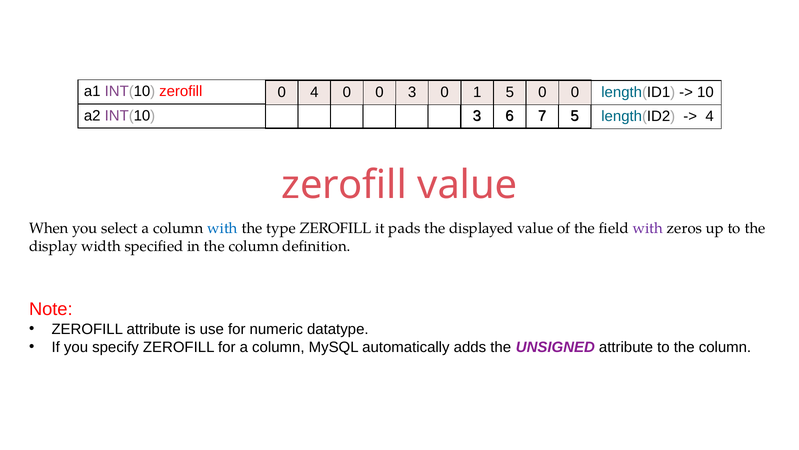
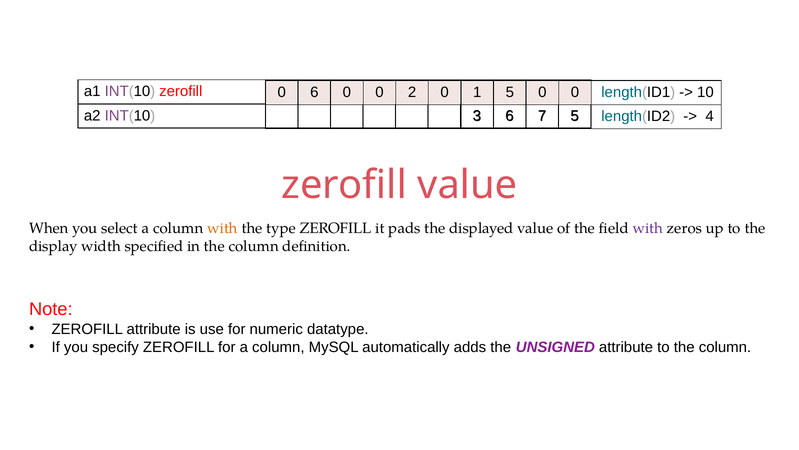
0 4: 4 -> 6
0 3: 3 -> 2
with at (222, 228) colour: blue -> orange
